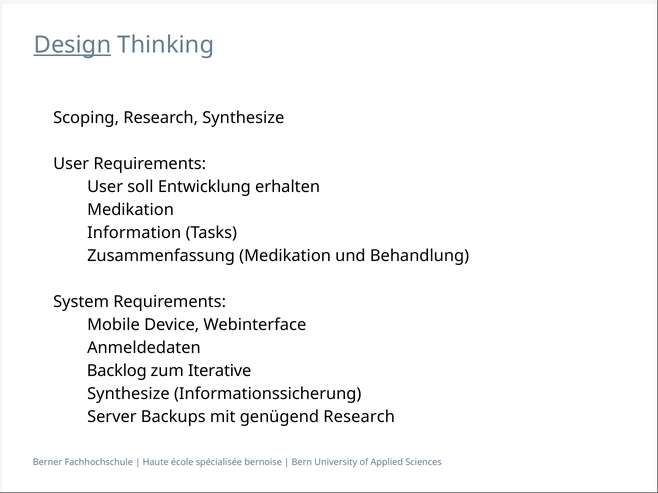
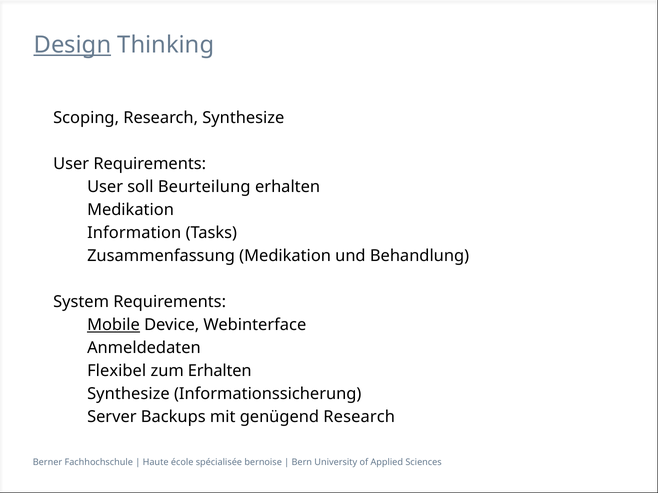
Entwicklung: Entwicklung -> Beurteilung
Mobile underline: none -> present
Backlog: Backlog -> Flexibel
zum Iterative: Iterative -> Erhalten
